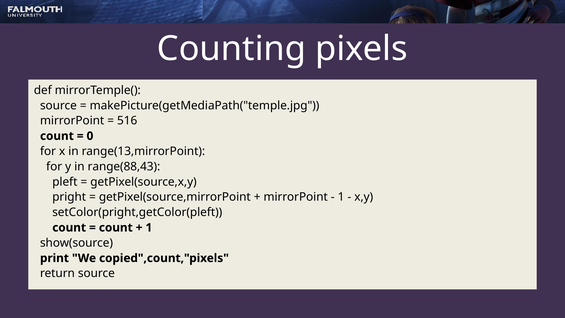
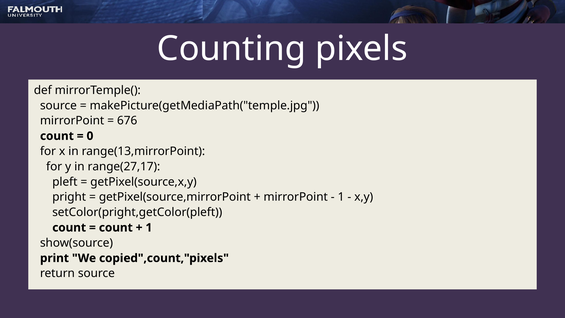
516: 516 -> 676
range(88,43: range(88,43 -> range(27,17
